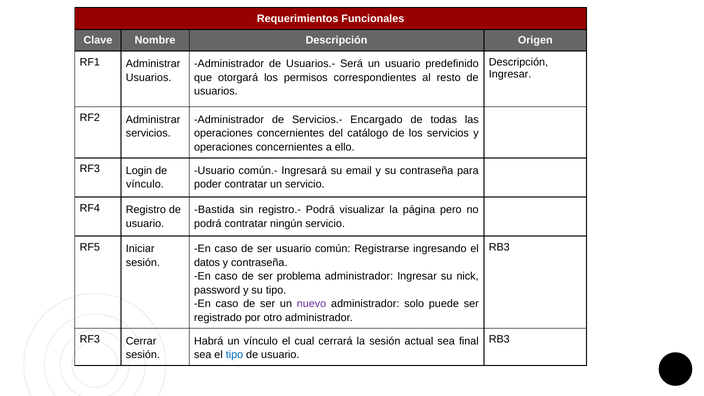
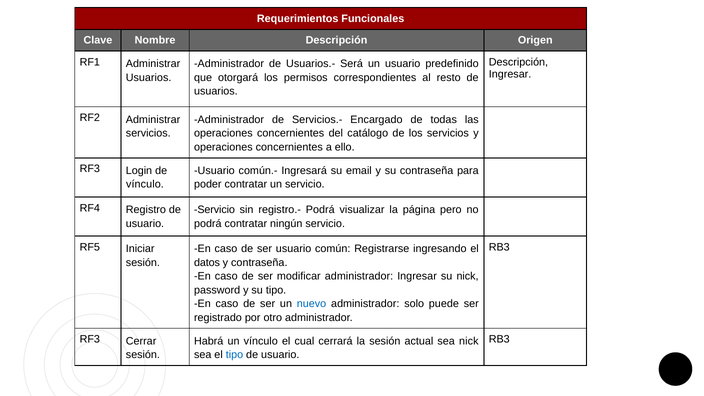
Bastida at (214, 210): Bastida -> Servicio
problema: problema -> modificar
nuevo colour: purple -> blue
sea final: final -> nick
